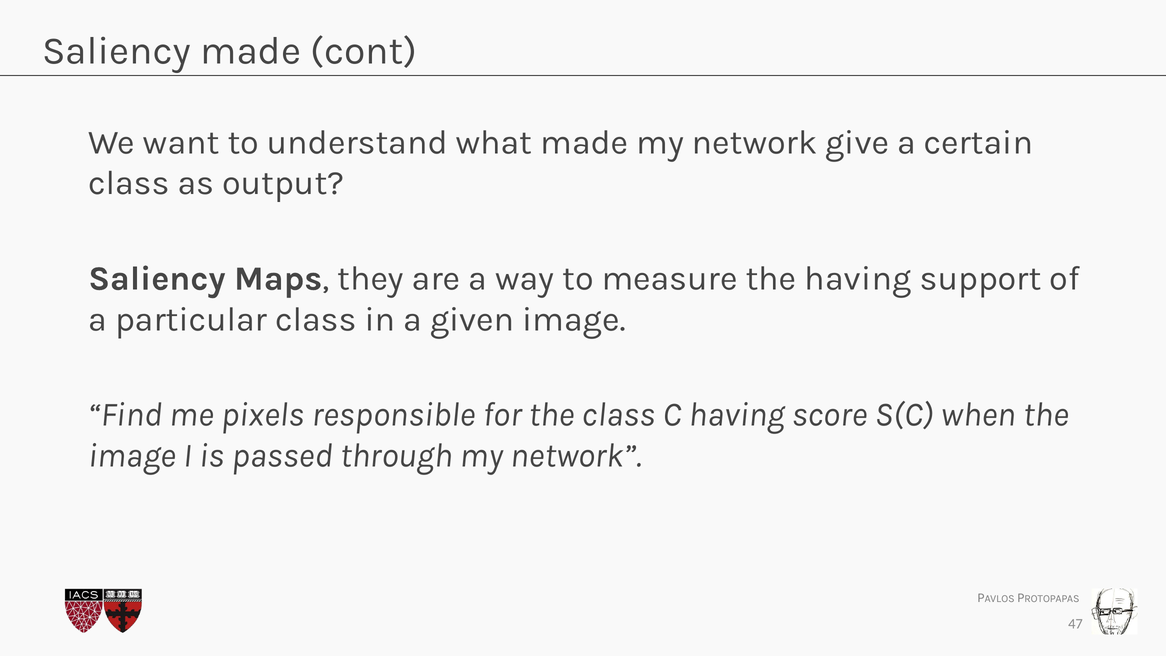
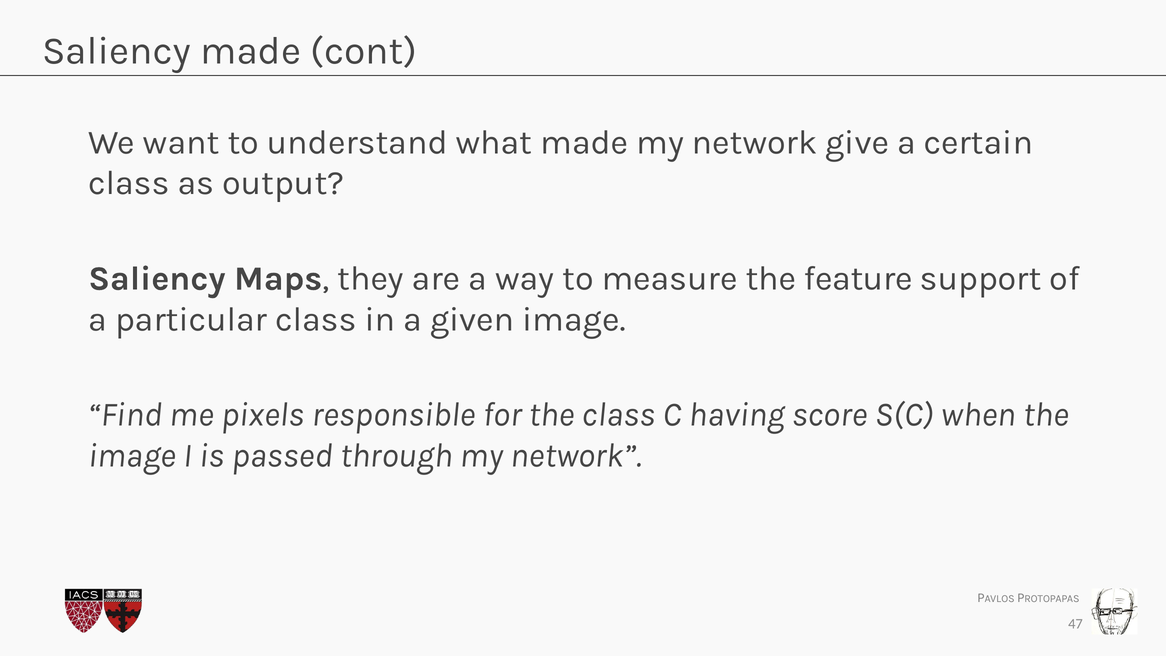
the having: having -> feature
